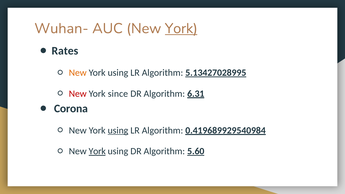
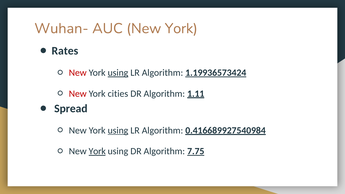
York at (181, 28) underline: present -> none
New at (78, 73) colour: orange -> red
using at (118, 73) underline: none -> present
5.13427028995: 5.13427028995 -> 1.19936573424
since: since -> cities
6.31: 6.31 -> 1.11
Corona: Corona -> Spread
0.419689929540984: 0.419689929540984 -> 0.416689927540984
5.60: 5.60 -> 7.75
